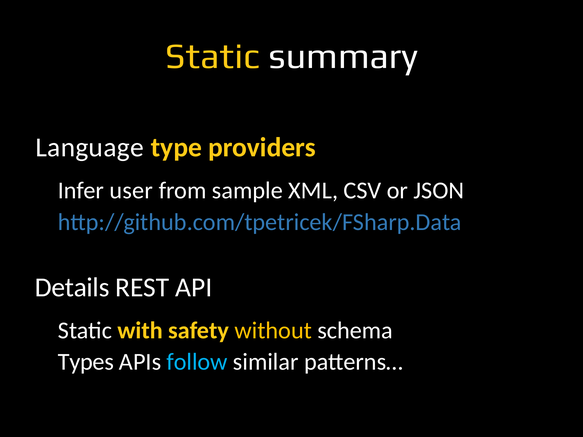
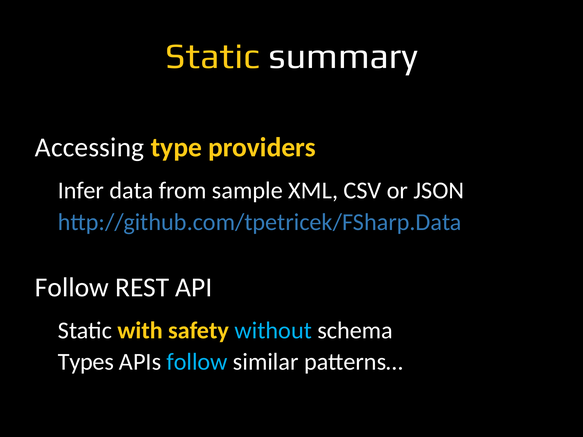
Language: Language -> Accessing
user: user -> data
Details at (72, 288): Details -> Follow
without colour: yellow -> light blue
